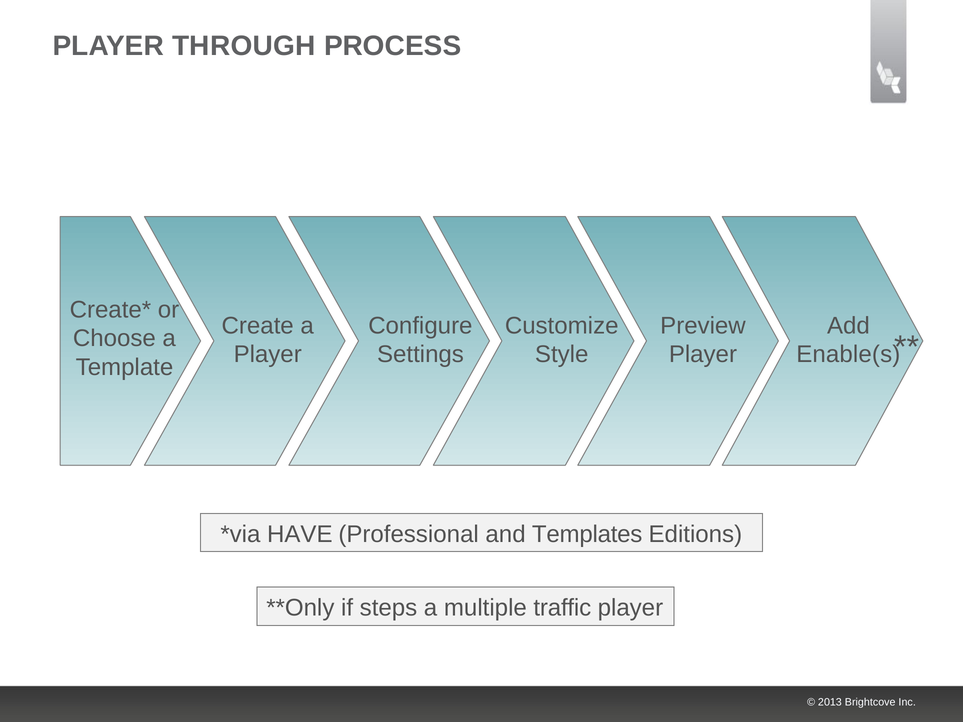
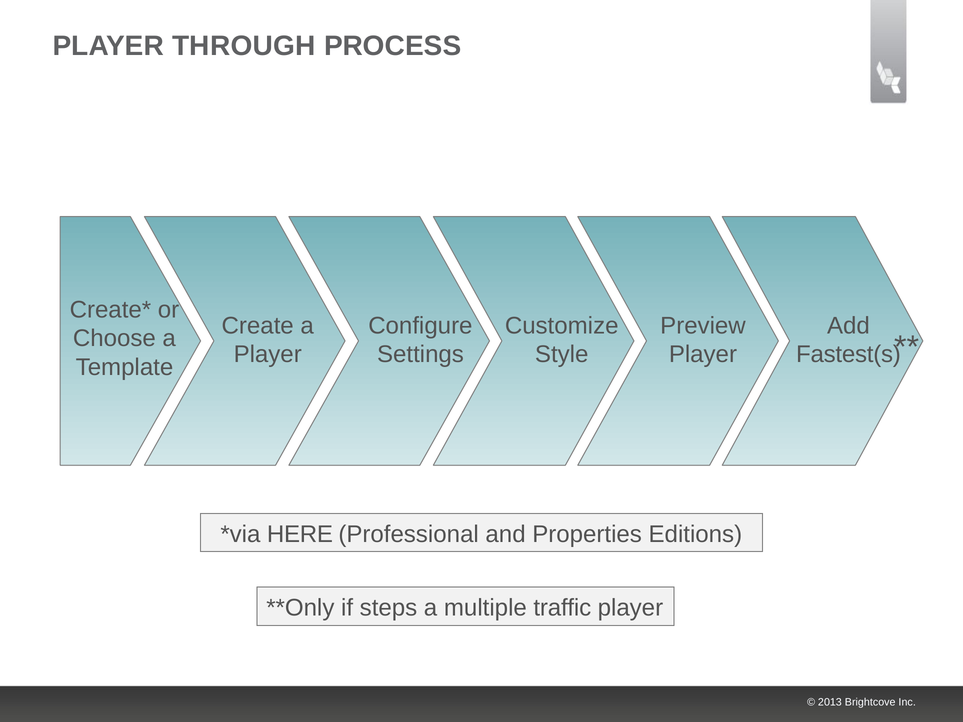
Enable(s: Enable(s -> Fastest(s
HAVE: HAVE -> HERE
Templates: Templates -> Properties
